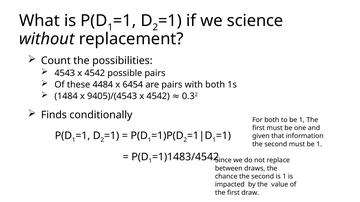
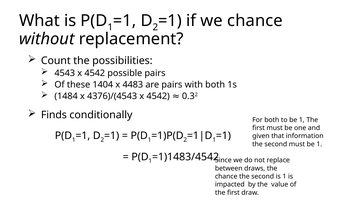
we science: science -> chance
4484: 4484 -> 1404
6454: 6454 -> 4483
9405)/(4543: 9405)/(4543 -> 4376)/(4543
